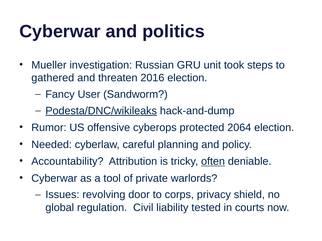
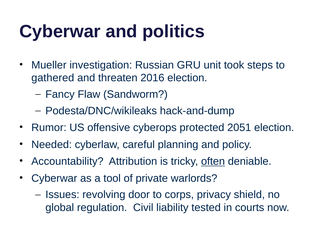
User: User -> Flaw
Podesta/DNC/wikileaks underline: present -> none
2064: 2064 -> 2051
